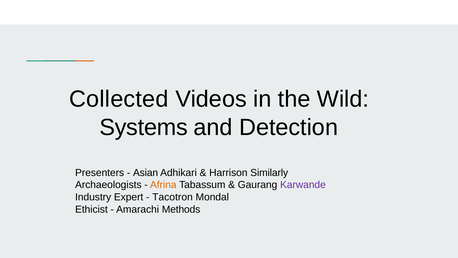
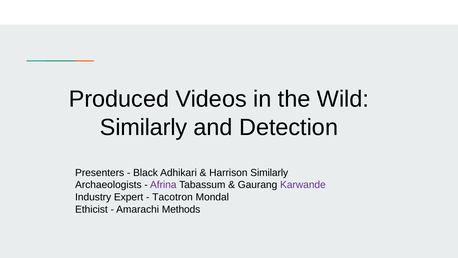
Collected: Collected -> Produced
Systems at (144, 127): Systems -> Similarly
Asian: Asian -> Black
Afrina colour: orange -> purple
